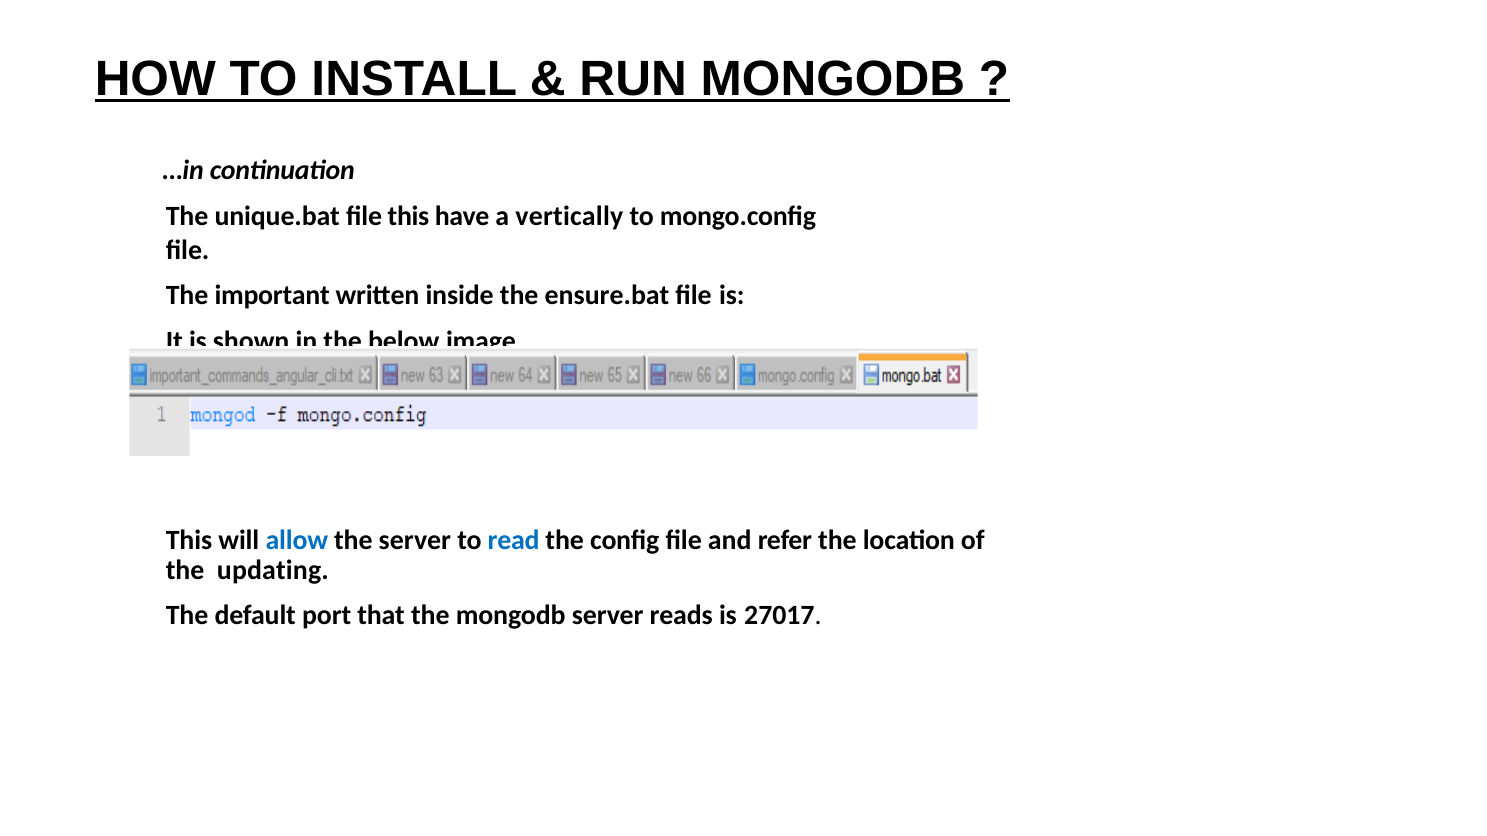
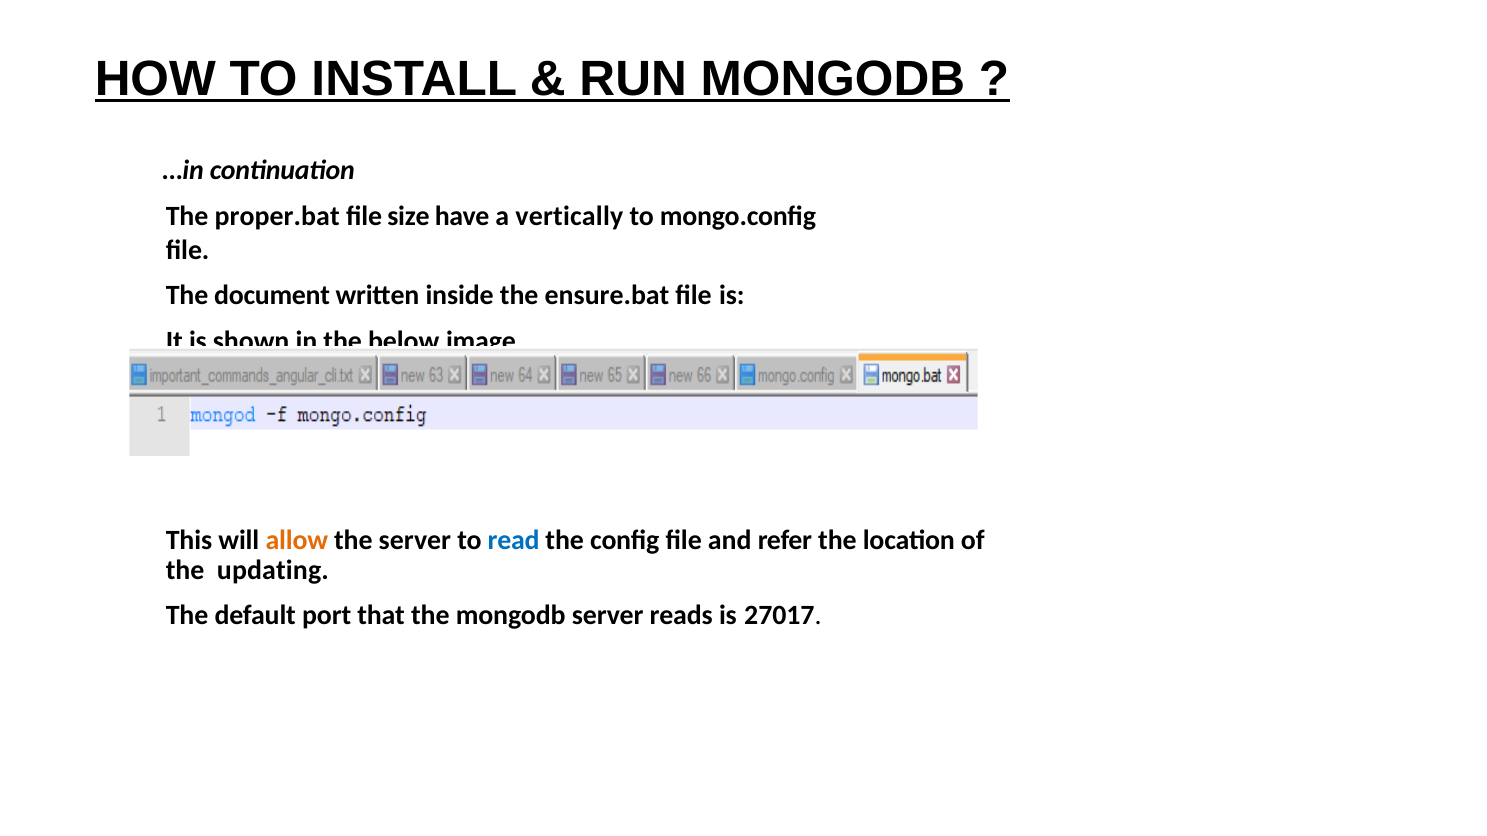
unique.bat: unique.bat -> proper.bat
file this: this -> size
important: important -> document
allow colour: blue -> orange
